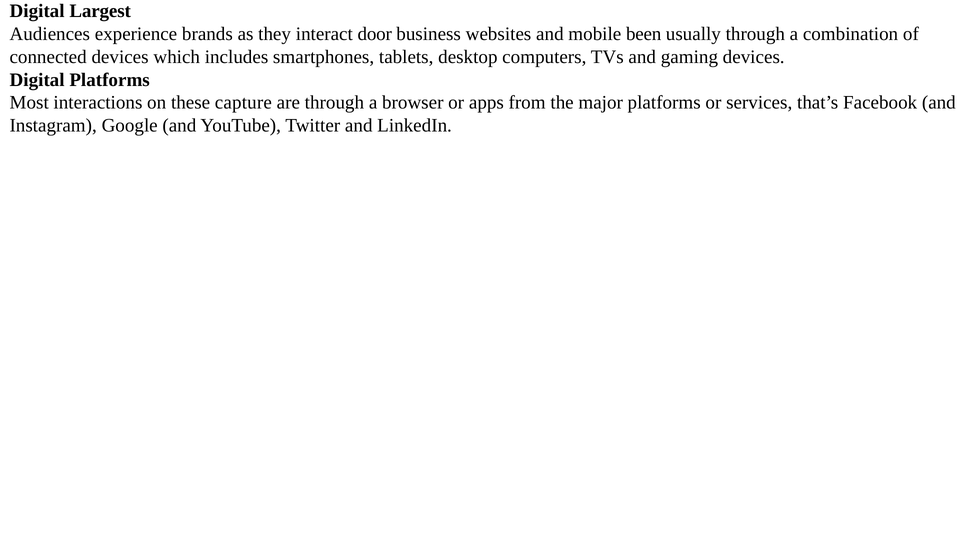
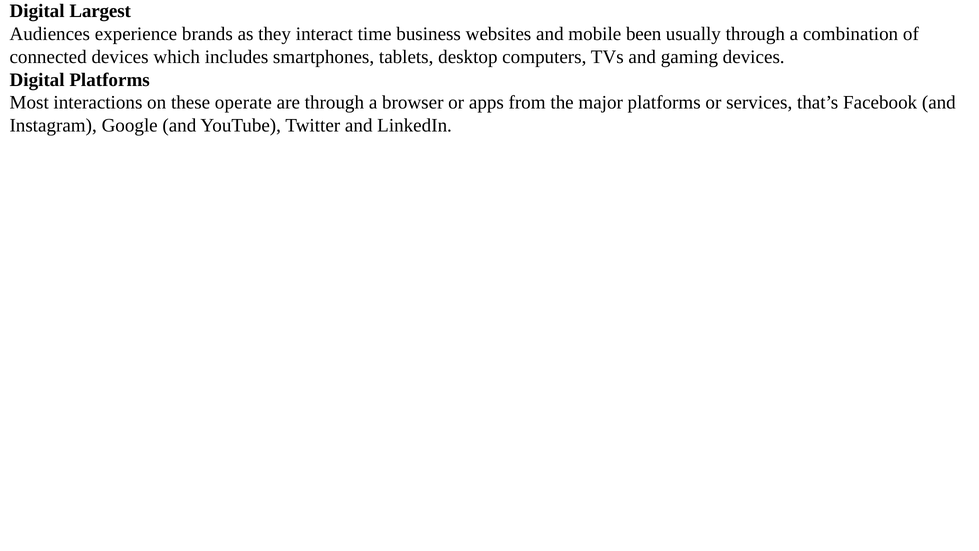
door: door -> time
capture: capture -> operate
